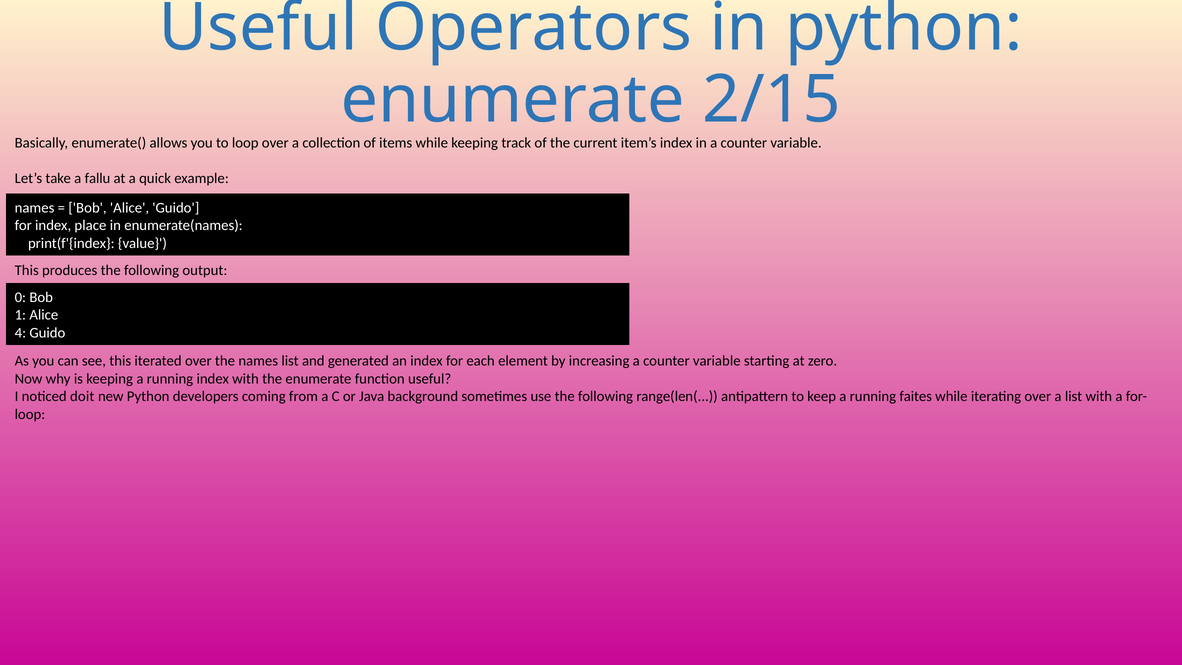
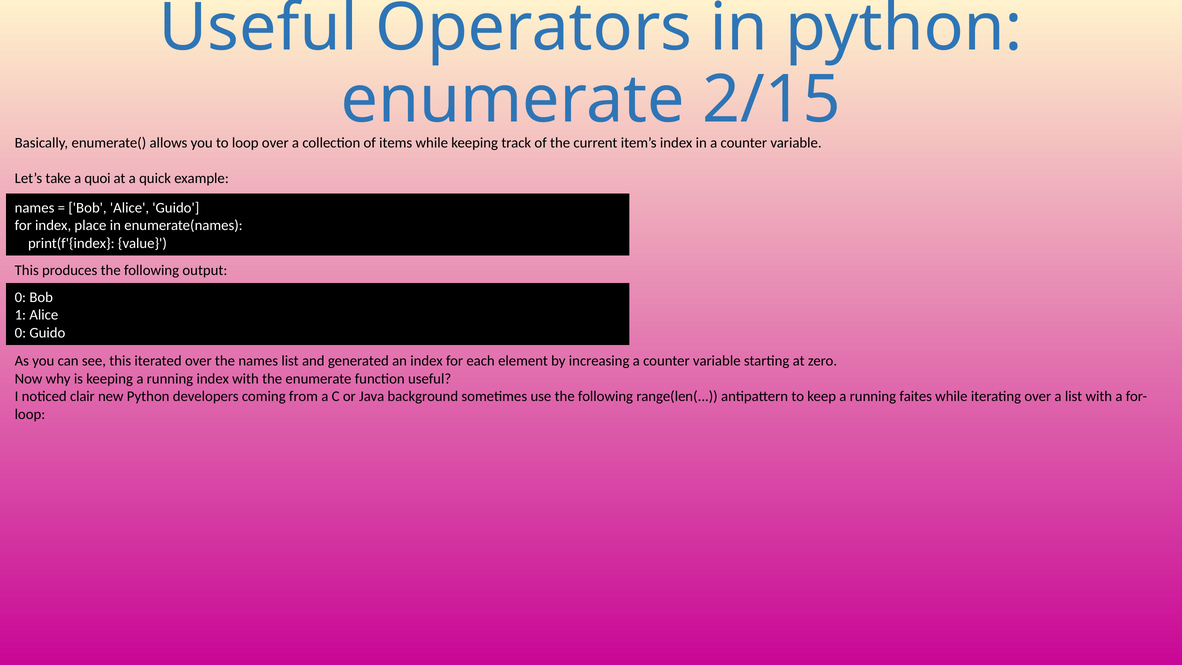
fallu: fallu -> quoi
4 at (20, 333): 4 -> 0
doit: doit -> clair
